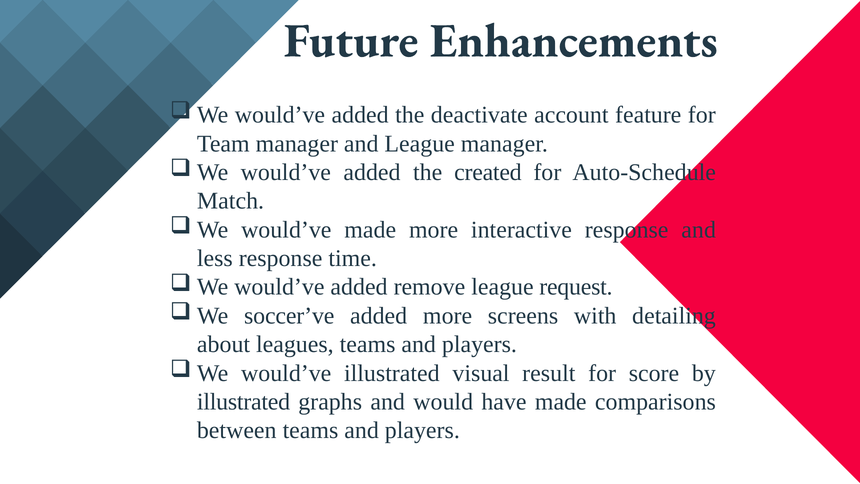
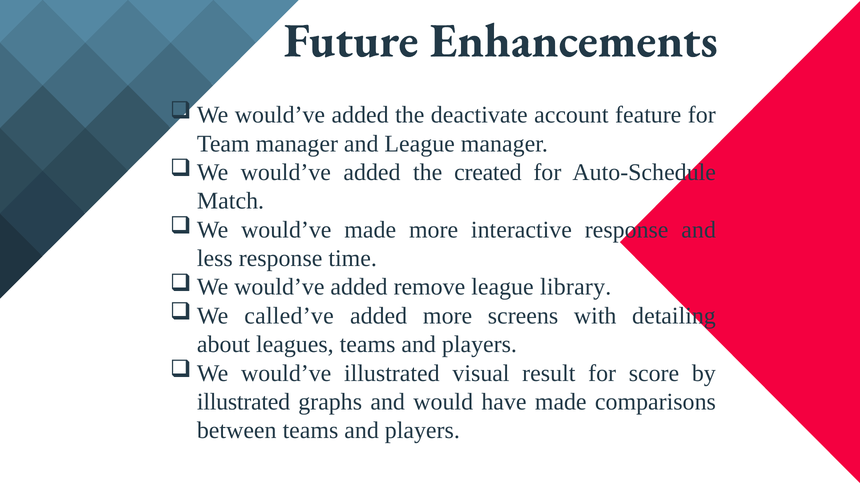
request: request -> library
soccer’ve: soccer’ve -> called’ve
